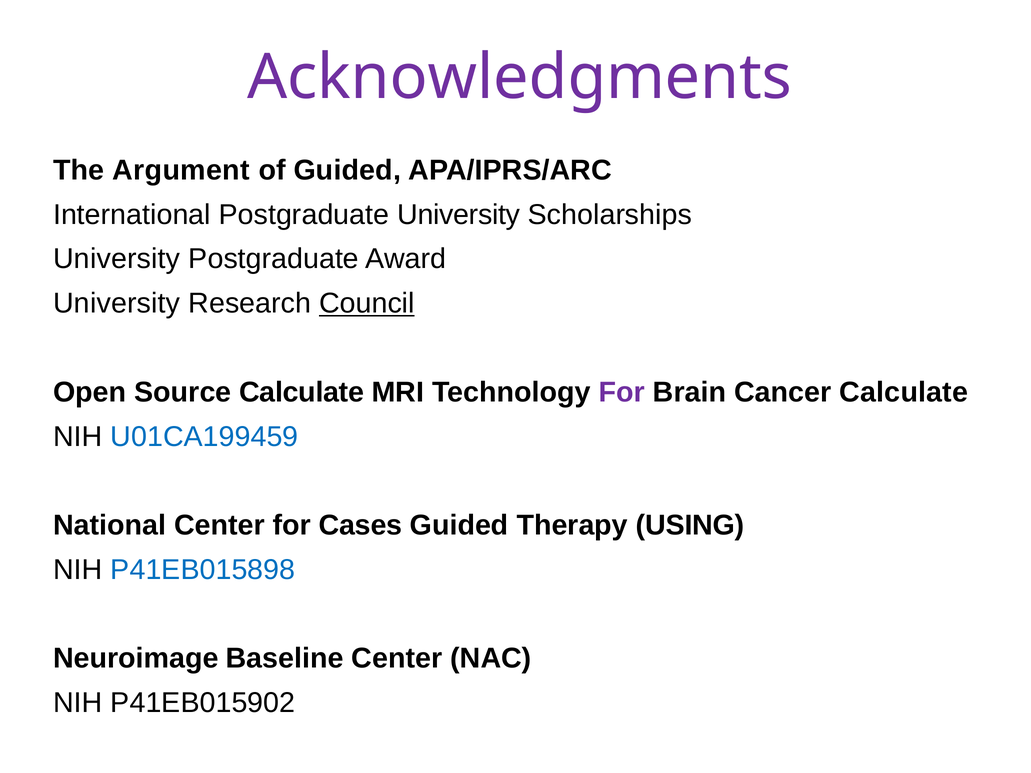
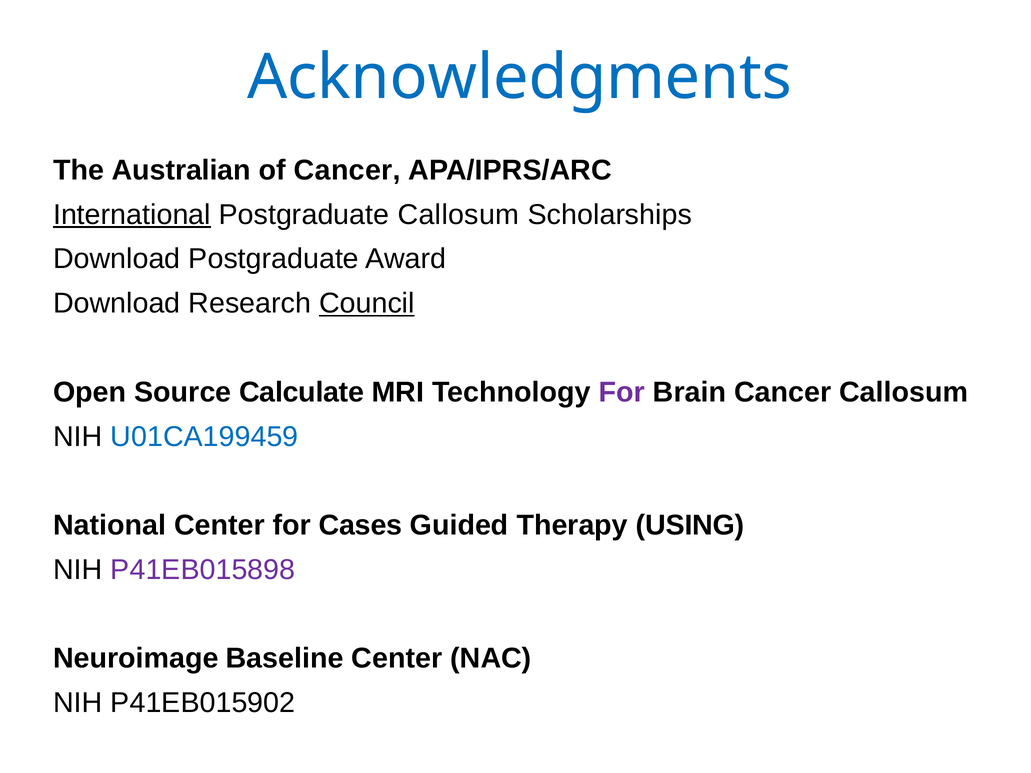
Acknowledgments colour: purple -> blue
Argument: Argument -> Australian
of Guided: Guided -> Cancer
International underline: none -> present
Postgraduate University: University -> Callosum
University at (117, 259): University -> Download
University at (117, 303): University -> Download
Cancer Calculate: Calculate -> Callosum
P41EB015898 colour: blue -> purple
